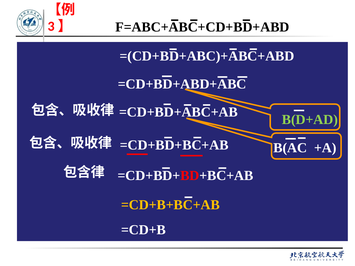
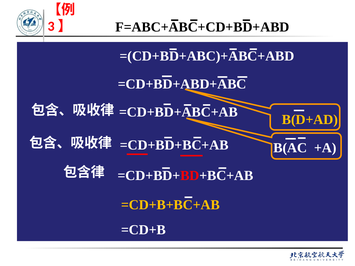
B(D+AD colour: light green -> yellow
